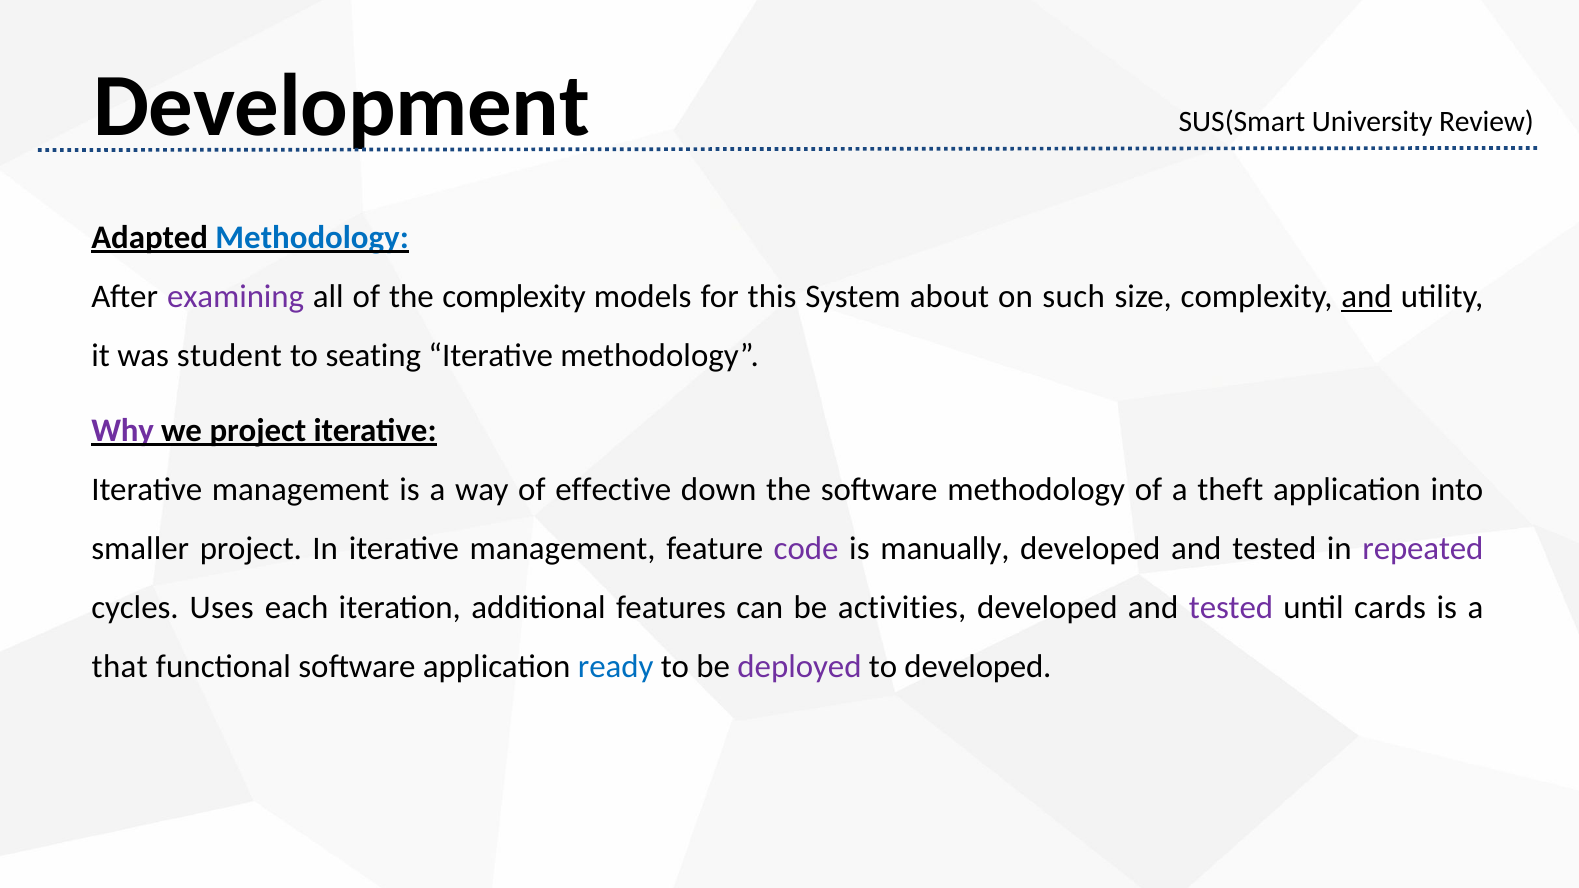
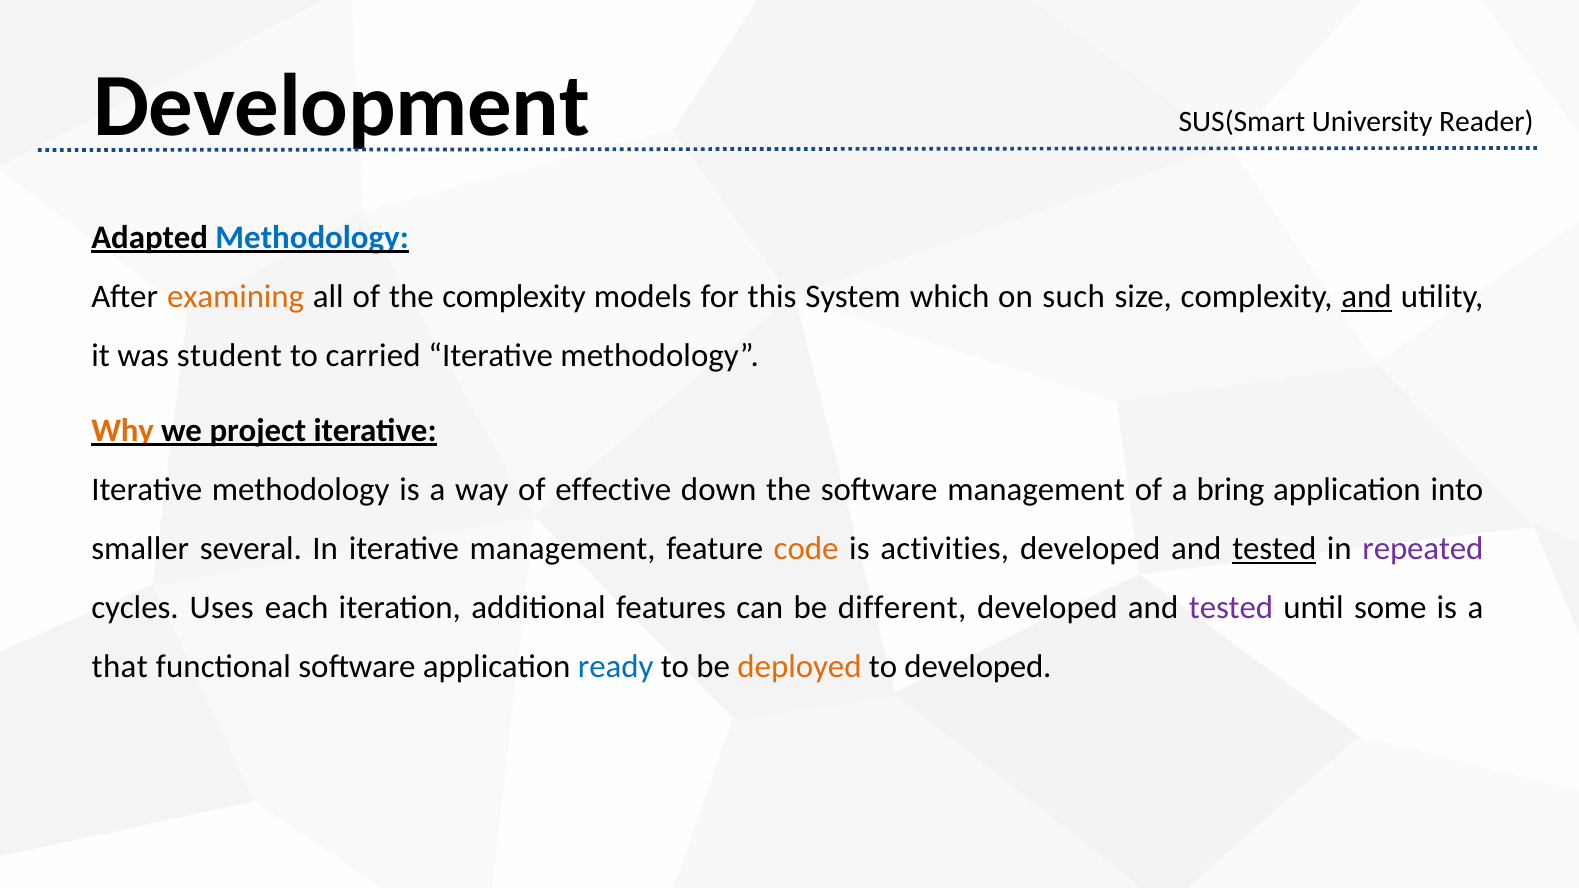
Review: Review -> Reader
examining colour: purple -> orange
about: about -> which
seating: seating -> carried
Why colour: purple -> orange
management at (301, 490): management -> methodology
software methodology: methodology -> management
theft: theft -> bring
smaller project: project -> several
code colour: purple -> orange
manually: manually -> activities
tested at (1274, 549) underline: none -> present
activities: activities -> different
cards: cards -> some
deployed colour: purple -> orange
